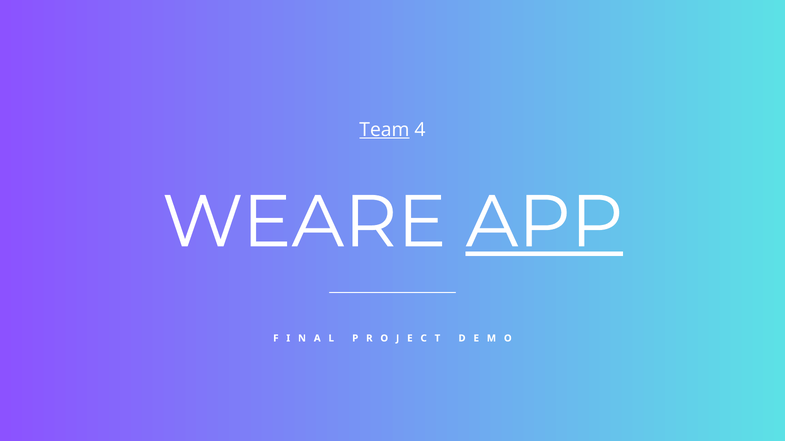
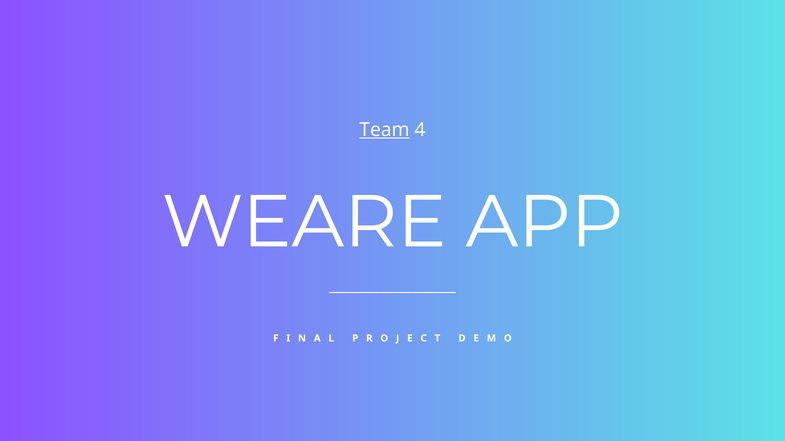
APP underline: present -> none
